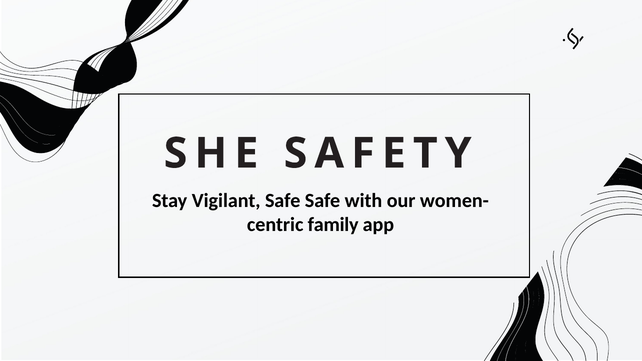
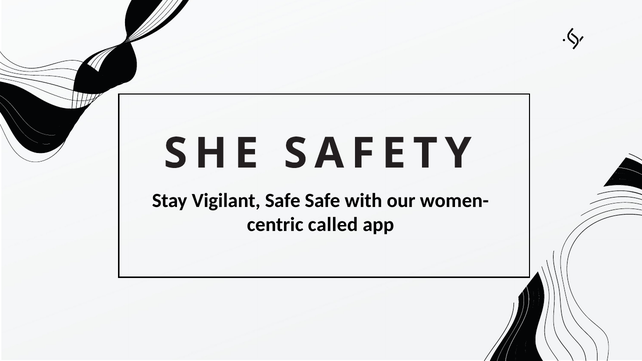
family: family -> called
